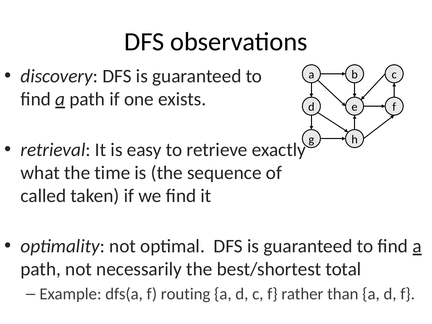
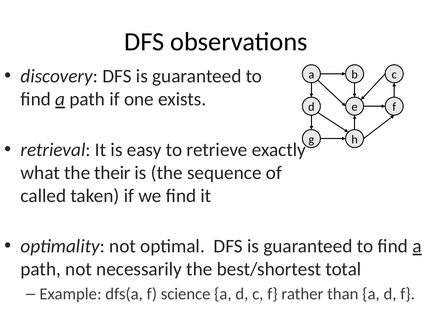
time: time -> their
routing: routing -> science
